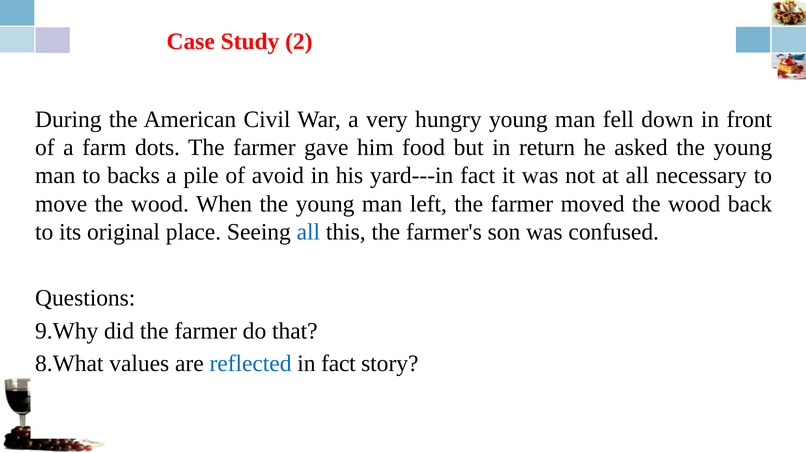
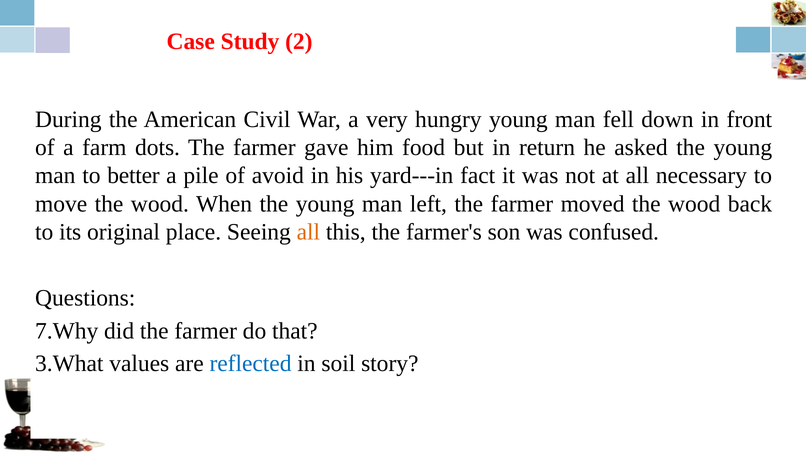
backs: backs -> better
all at (308, 232) colour: blue -> orange
9.Why: 9.Why -> 7.Why
8.What: 8.What -> 3.What
in fact: fact -> soil
